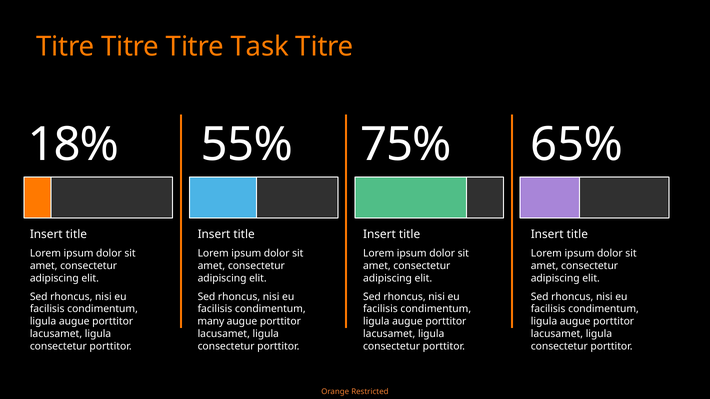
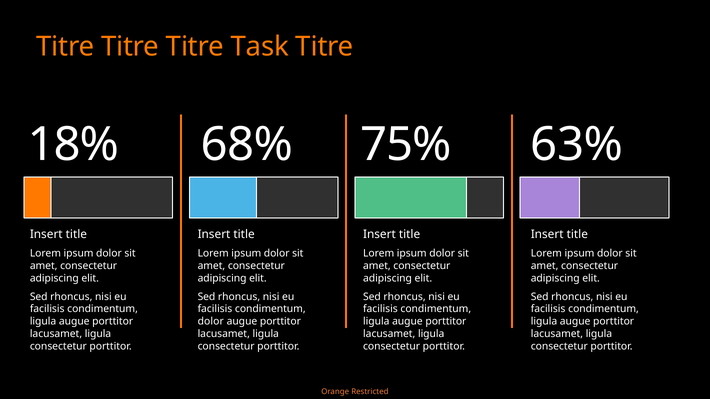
55%: 55% -> 68%
65%: 65% -> 63%
many at (211, 322): many -> dolor
